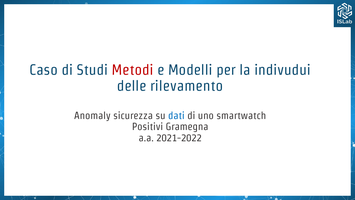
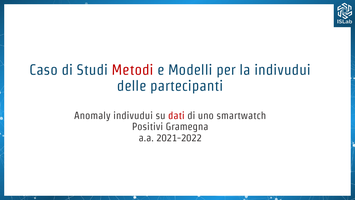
rilevamento: rilevamento -> partecipanti
Anomaly sicurezza: sicurezza -> indivudui
dati colour: blue -> red
